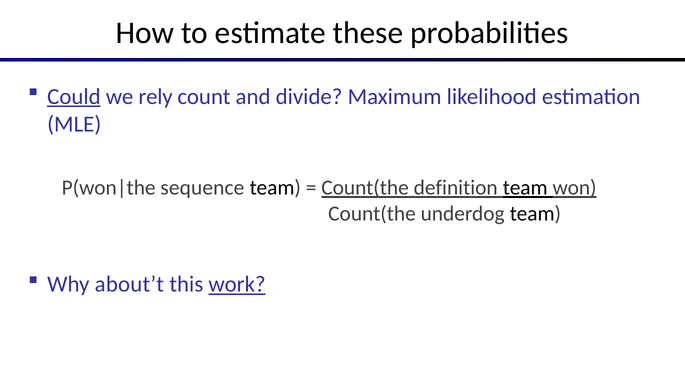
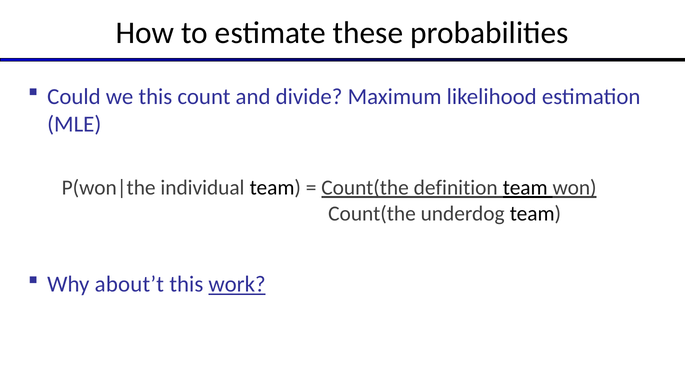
Could underline: present -> none
we rely: rely -> this
sequence: sequence -> individual
